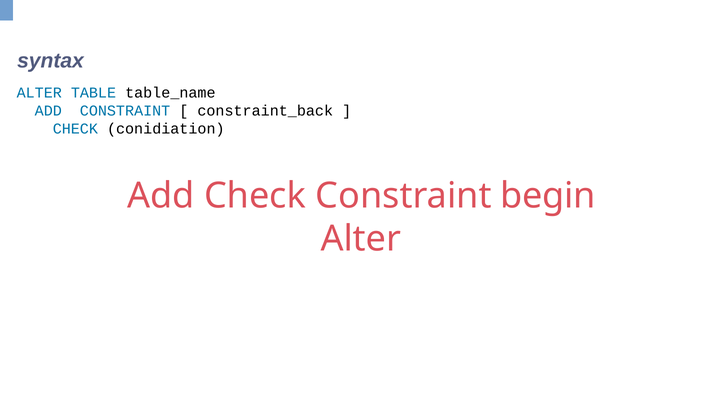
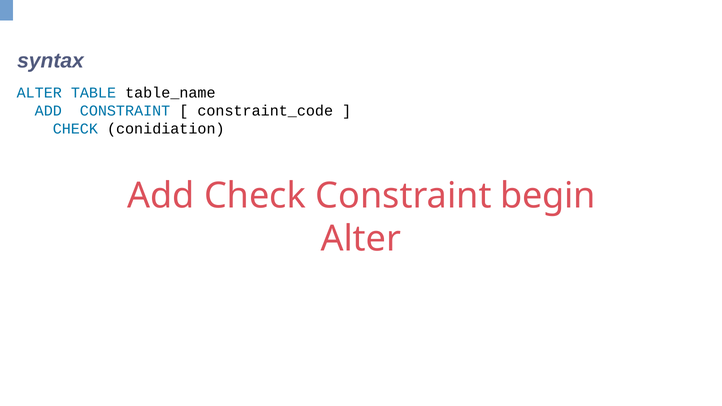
constraint_back: constraint_back -> constraint_code
